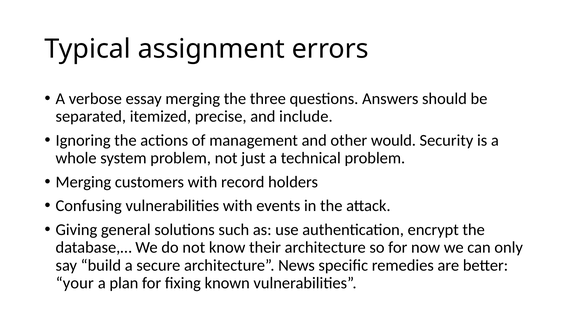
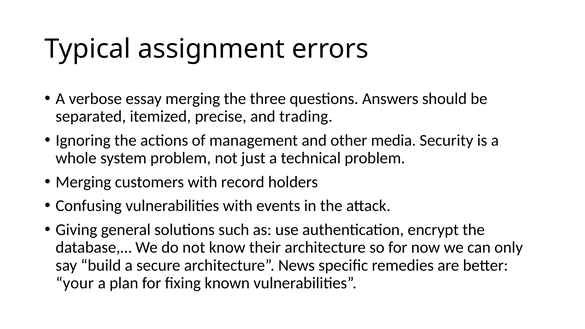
include: include -> trading
would: would -> media
